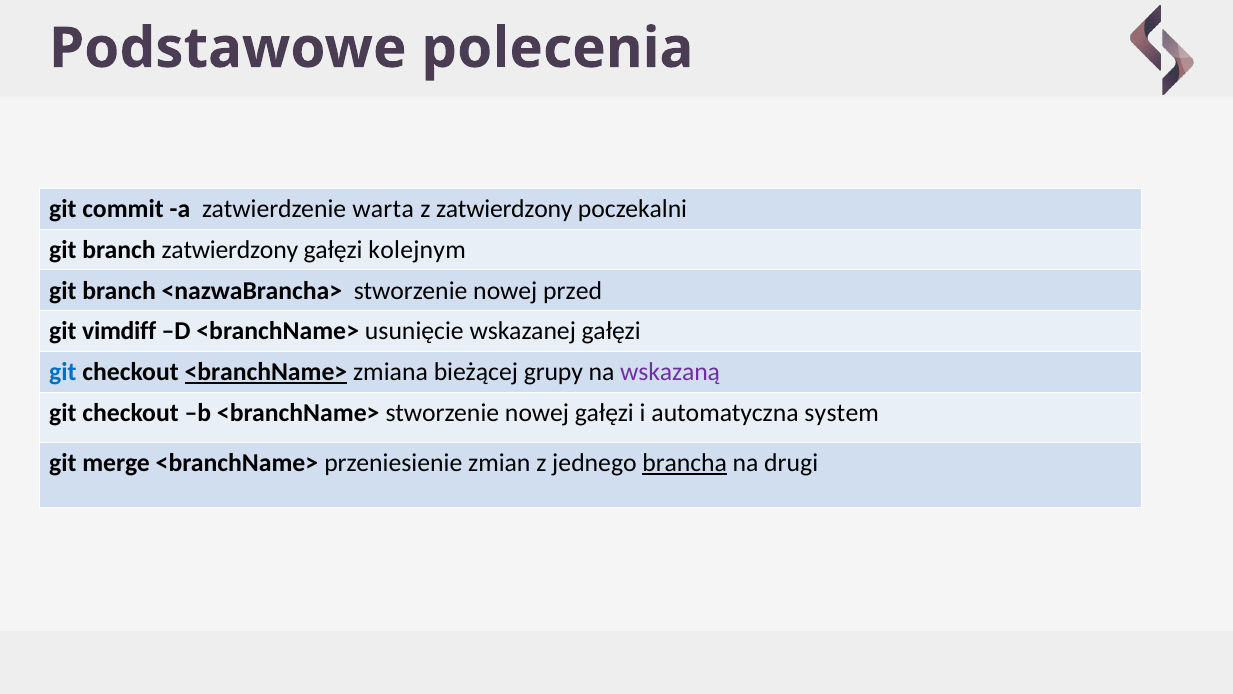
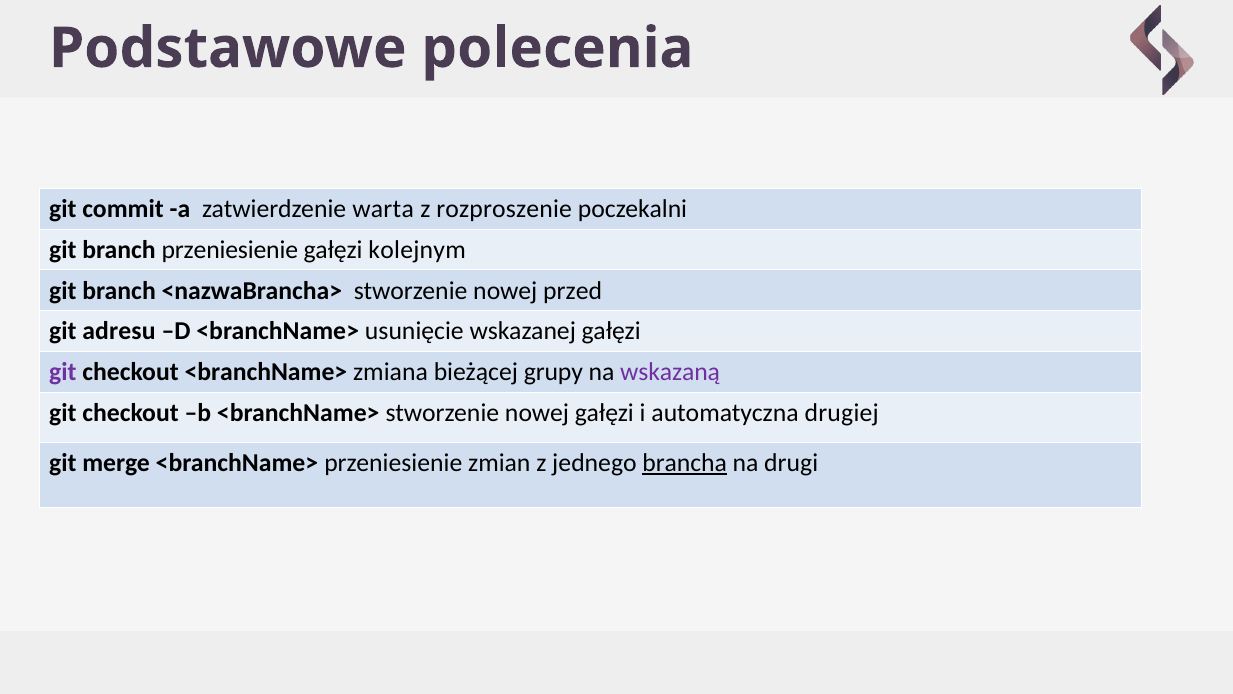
z zatwierdzony: zatwierdzony -> rozproszenie
branch zatwierdzony: zatwierdzony -> przeniesienie
vimdiff: vimdiff -> adresu
git at (63, 372) colour: blue -> purple
<branchName> at (266, 372) underline: present -> none
system: system -> drugiej
